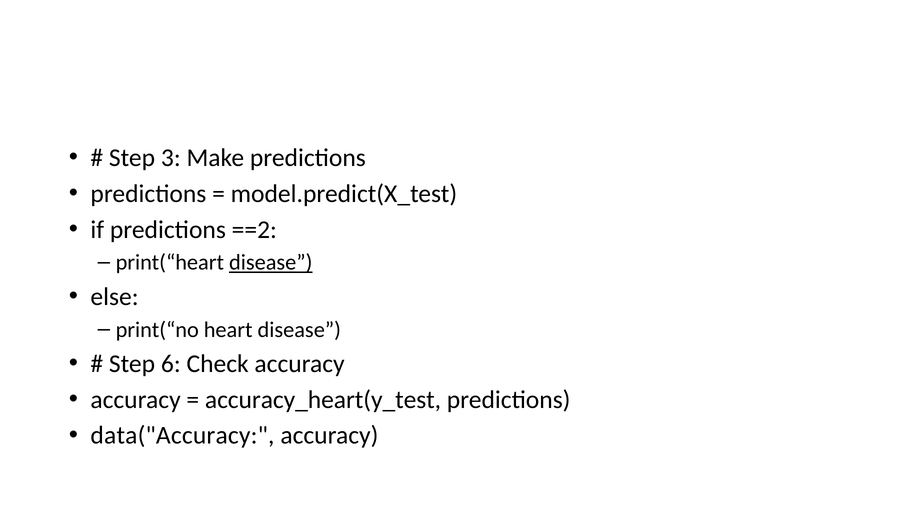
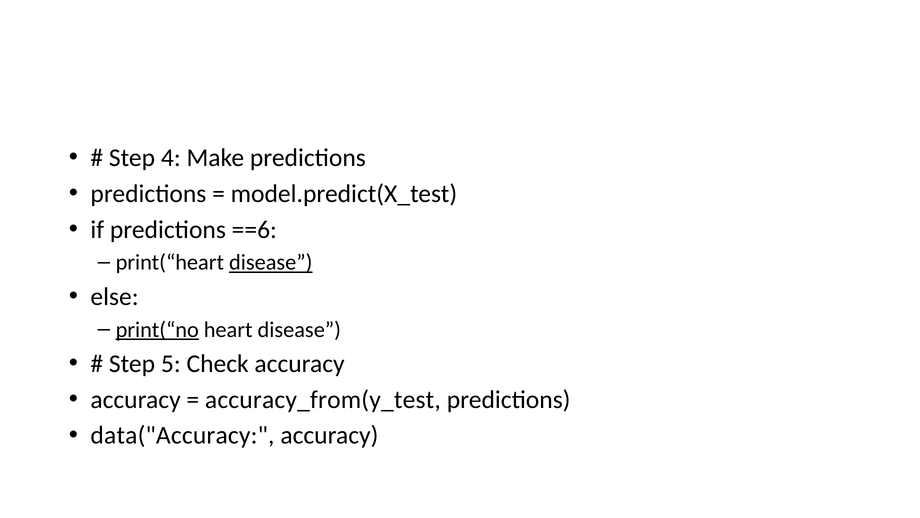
3: 3 -> 4
==2: ==2 -> ==6
print(“no underline: none -> present
6: 6 -> 5
accuracy_heart(y_test: accuracy_heart(y_test -> accuracy_from(y_test
